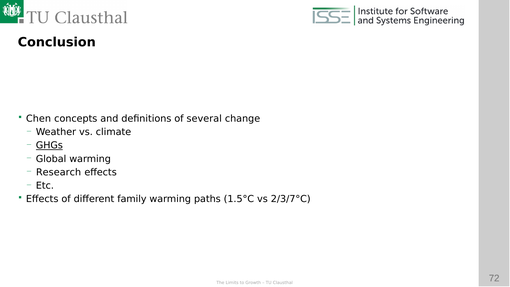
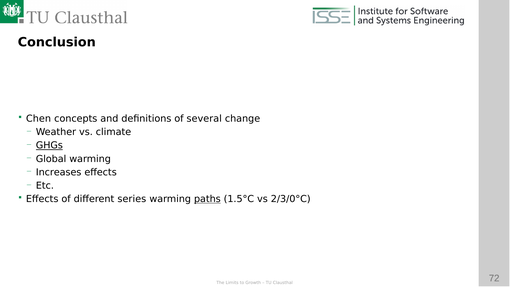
Research: Research -> Increases
family: family -> series
paths underline: none -> present
2/3/7°C: 2/3/7°C -> 2/3/0°C
